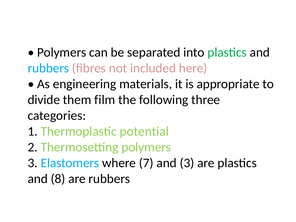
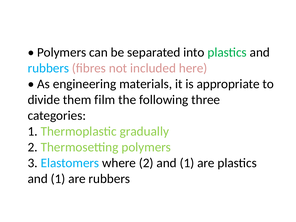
potential: potential -> gradually
where 7: 7 -> 2
3 at (187, 163): 3 -> 1
8 at (58, 179): 8 -> 1
